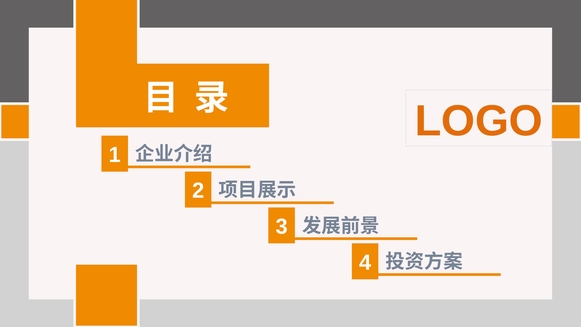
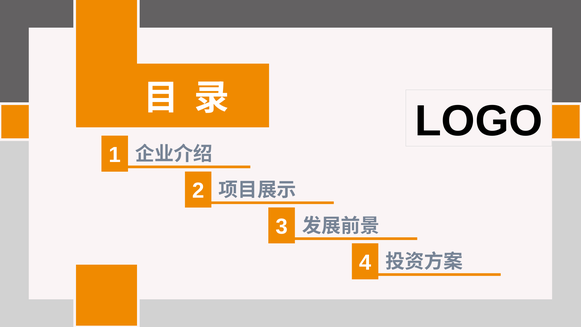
LOGO colour: orange -> black
